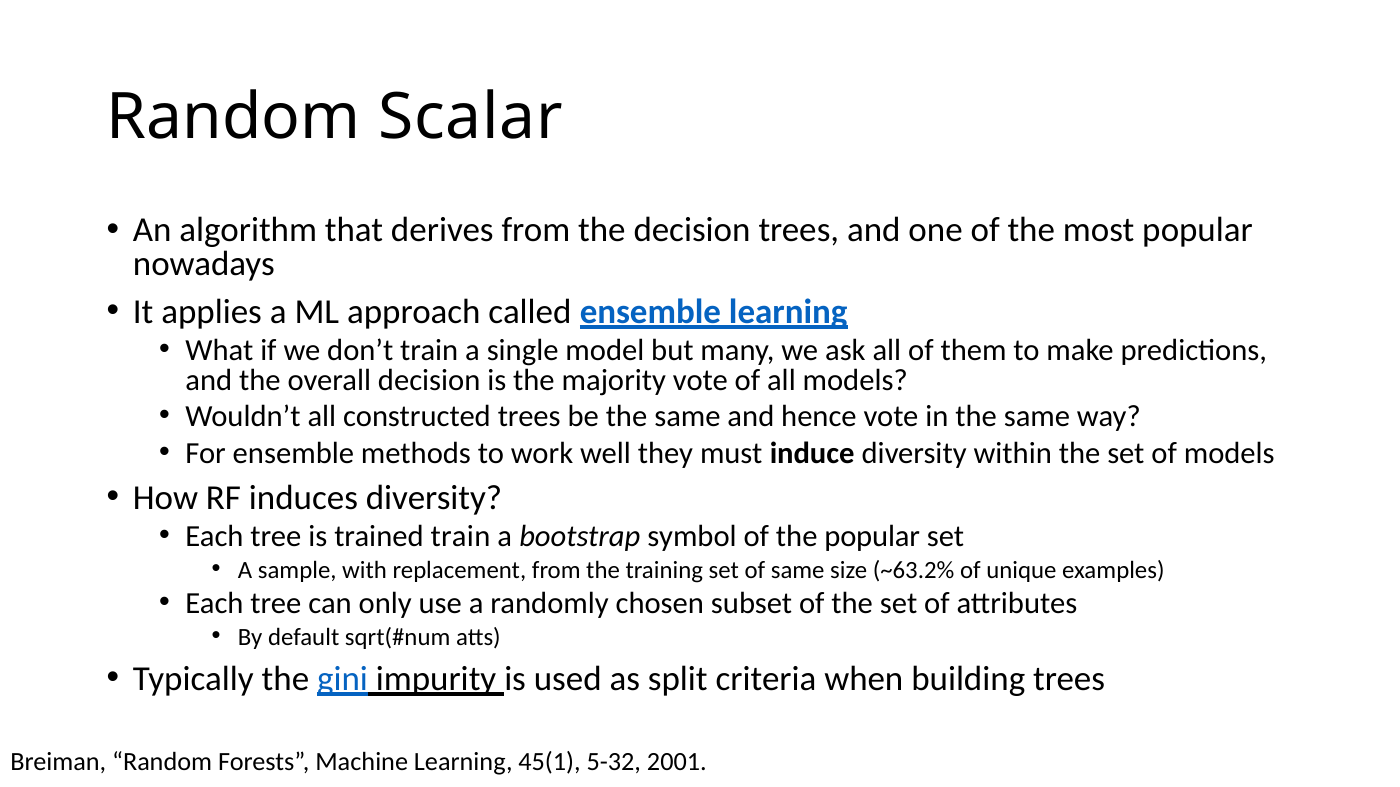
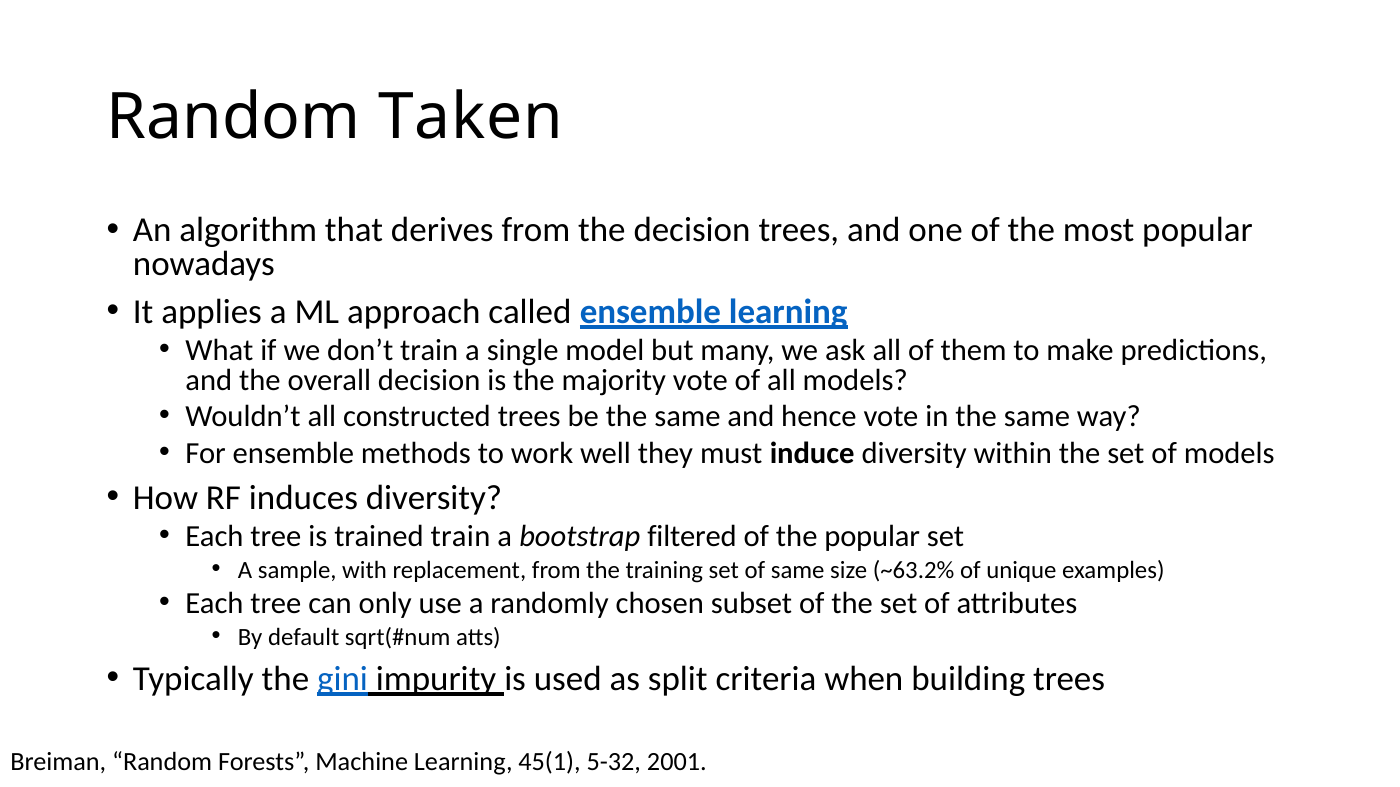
Scalar: Scalar -> Taken
symbol: symbol -> filtered
